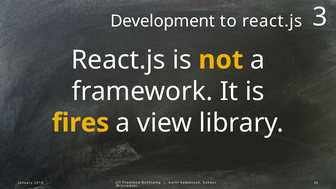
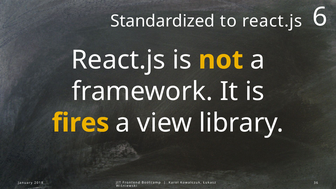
Development: Development -> Standardized
3: 3 -> 6
